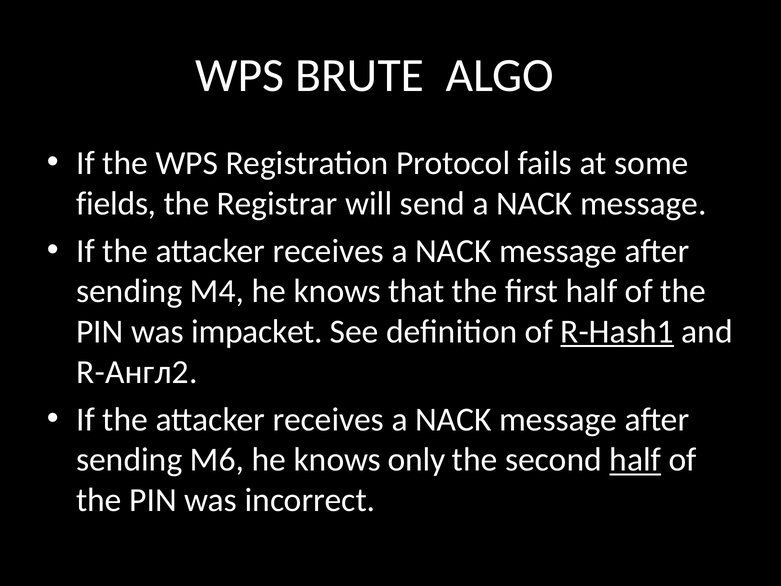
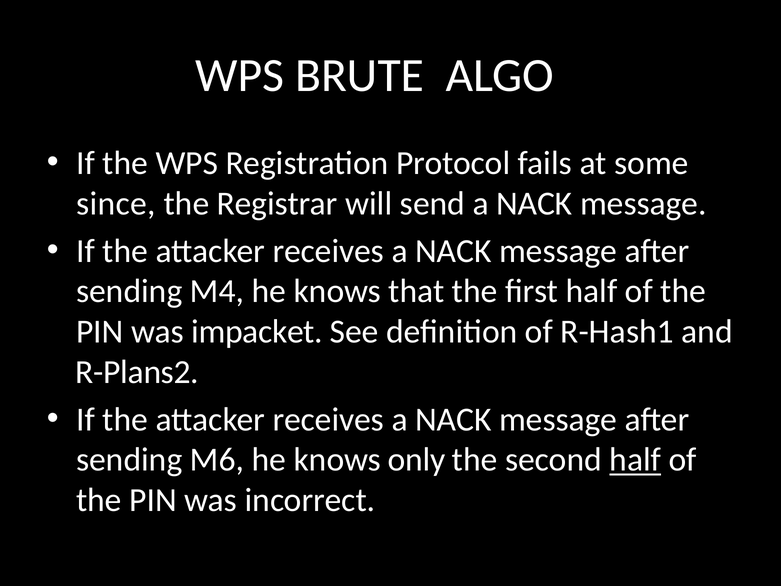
fields: fields -> since
R-Hash1 underline: present -> none
R-Англ2: R-Англ2 -> R-Plans2
